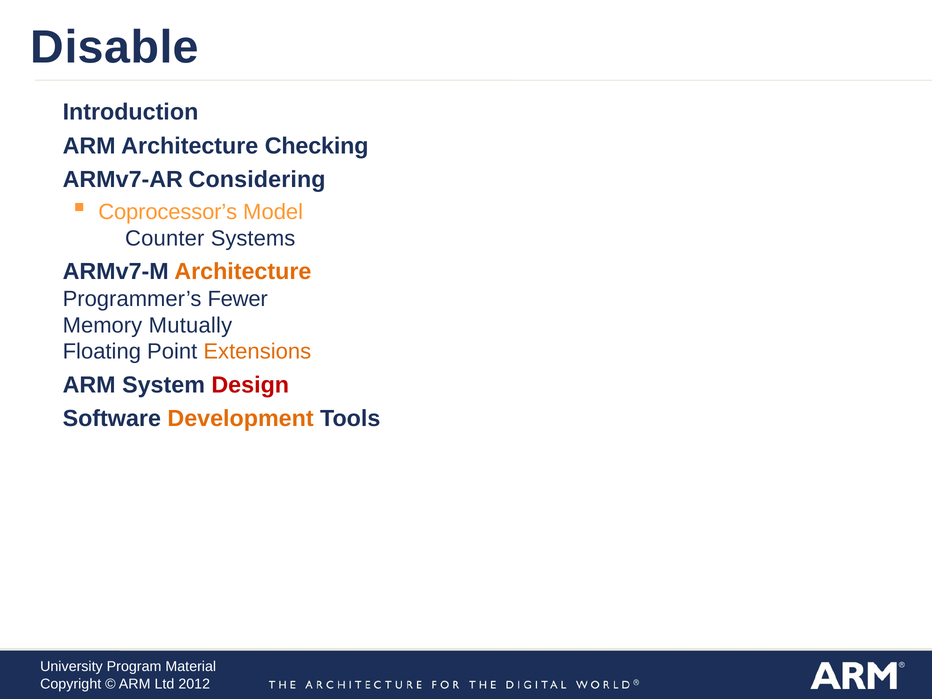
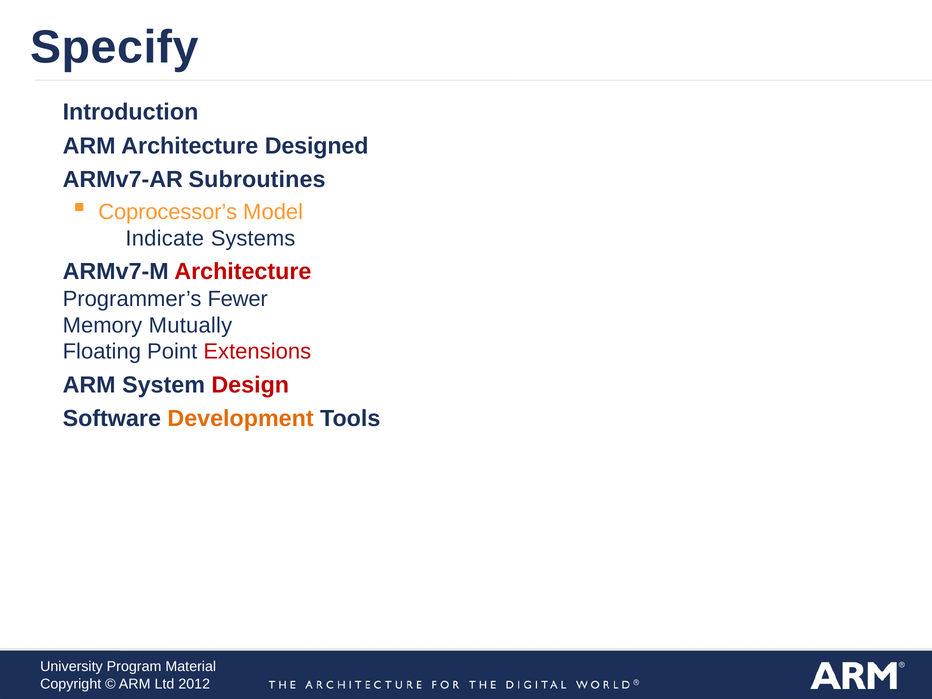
Disable: Disable -> Specify
Checking: Checking -> Designed
Considering: Considering -> Subroutines
Counter: Counter -> Indicate
Architecture at (243, 272) colour: orange -> red
Extensions colour: orange -> red
